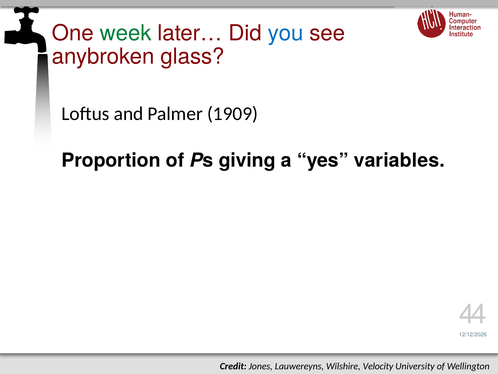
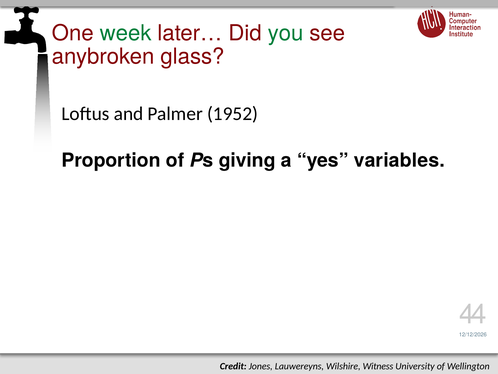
you colour: blue -> green
1909: 1909 -> 1952
Velocity: Velocity -> Witness
